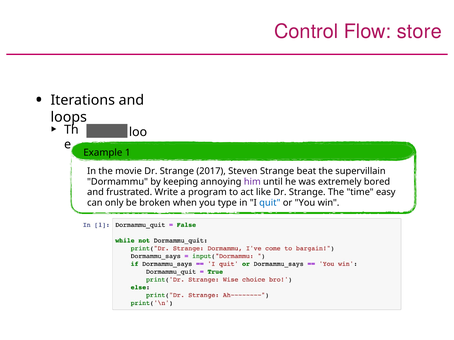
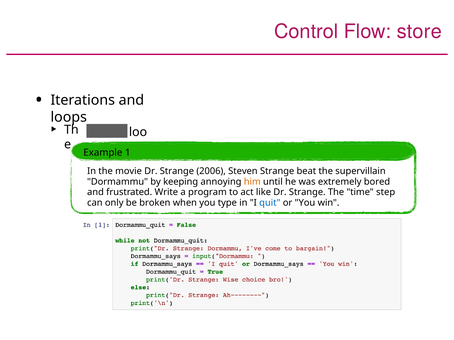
2017: 2017 -> 2006
him colour: purple -> orange
easy: easy -> step
